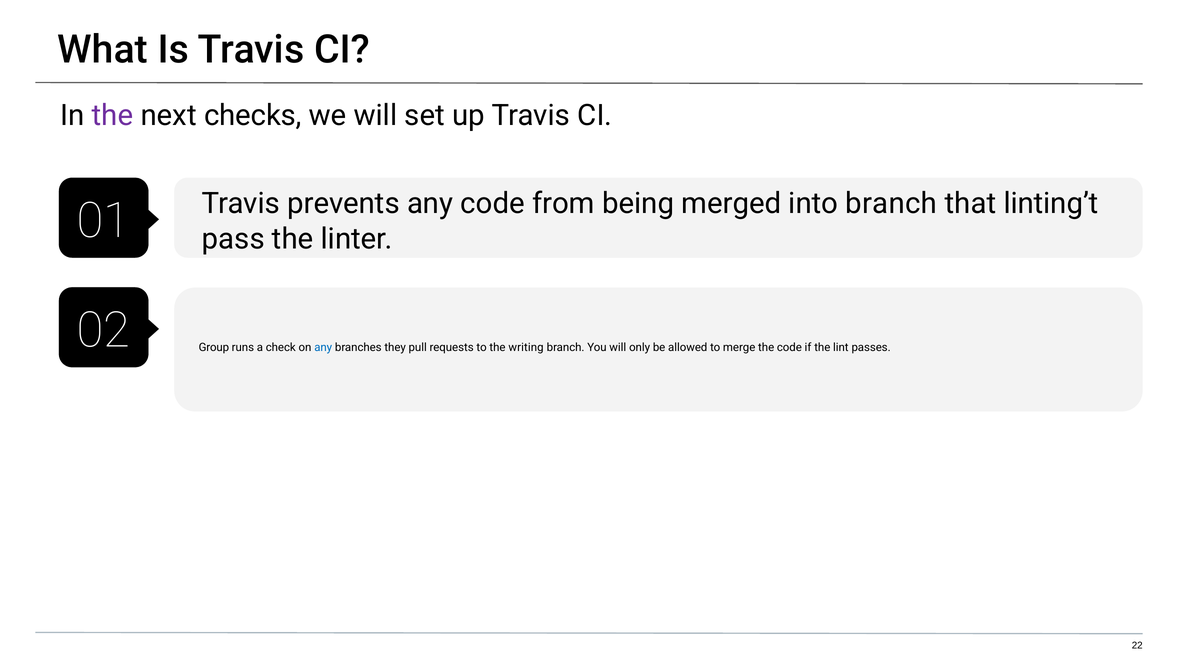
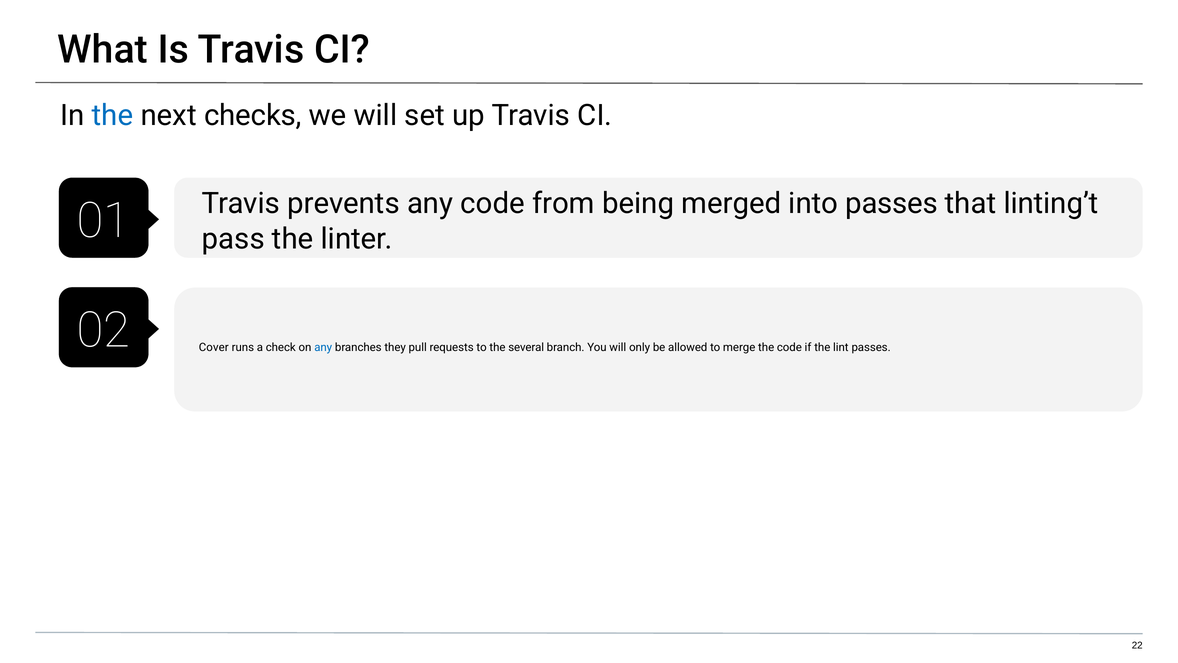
the at (113, 116) colour: purple -> blue
into branch: branch -> passes
Group: Group -> Cover
writing: writing -> several
